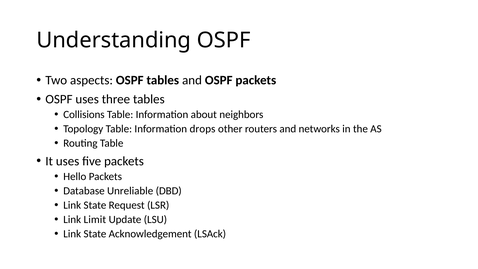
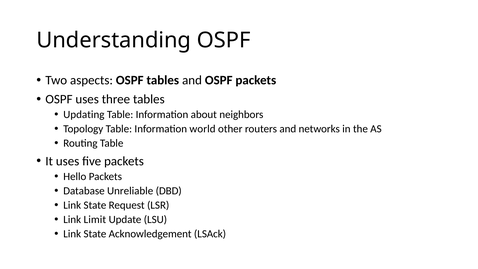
Collisions: Collisions -> Updating
drops: drops -> world
